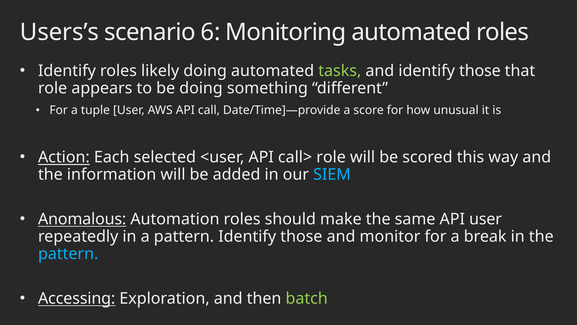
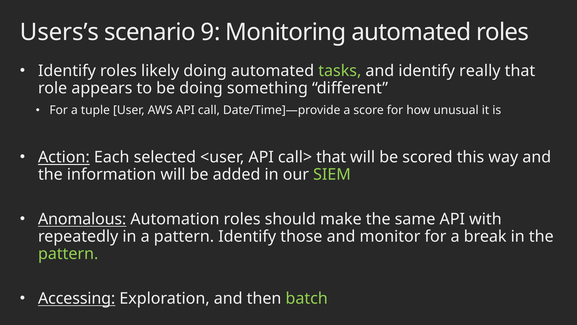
6: 6 -> 9
and identify those: those -> really
call> role: role -> that
SIEM colour: light blue -> light green
API user: user -> with
pattern at (68, 253) colour: light blue -> light green
